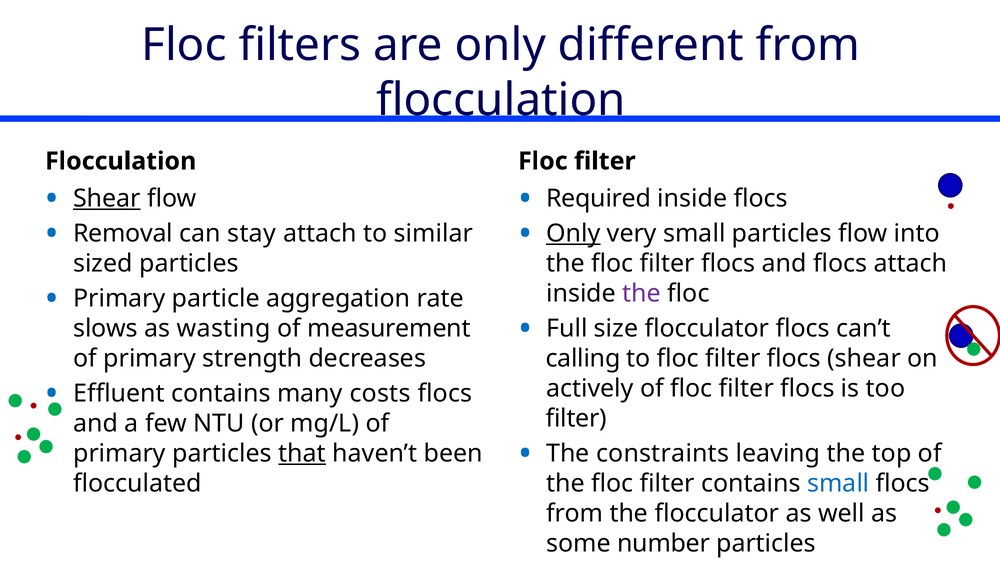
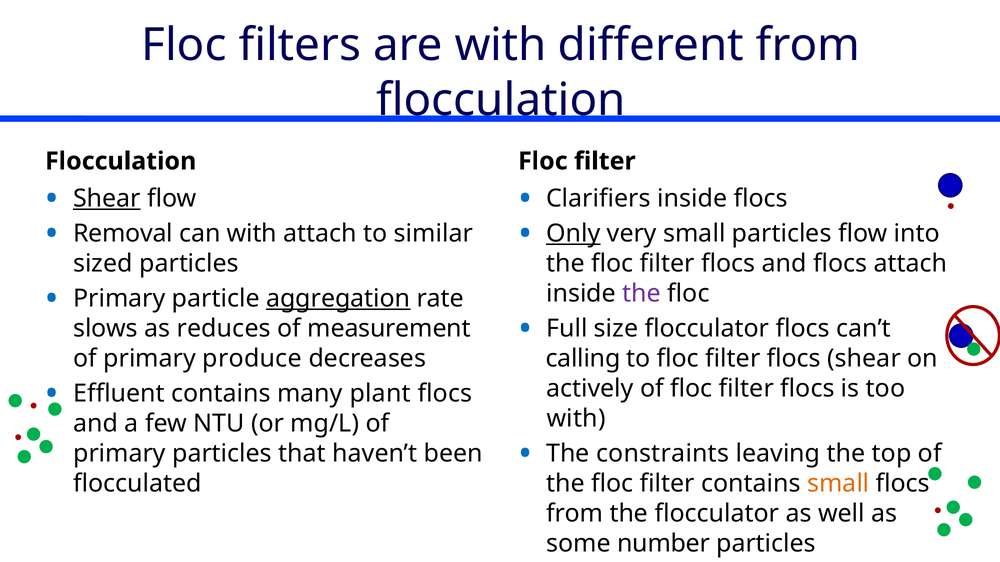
are only: only -> with
Required: Required -> Clarifiers
can stay: stay -> with
aggregation underline: none -> present
wasting: wasting -> reduces
strength: strength -> produce
costs: costs -> plant
filter at (576, 419): filter -> with
that underline: present -> none
small at (838, 484) colour: blue -> orange
